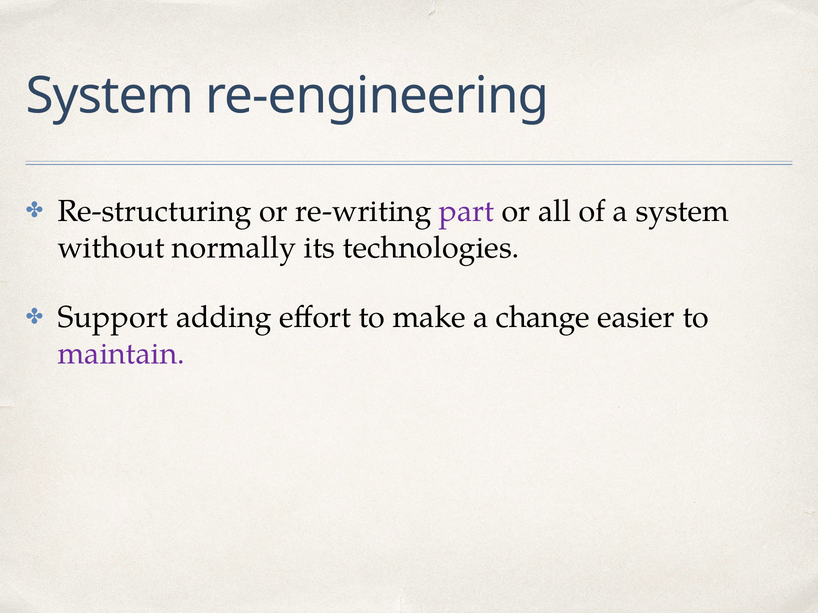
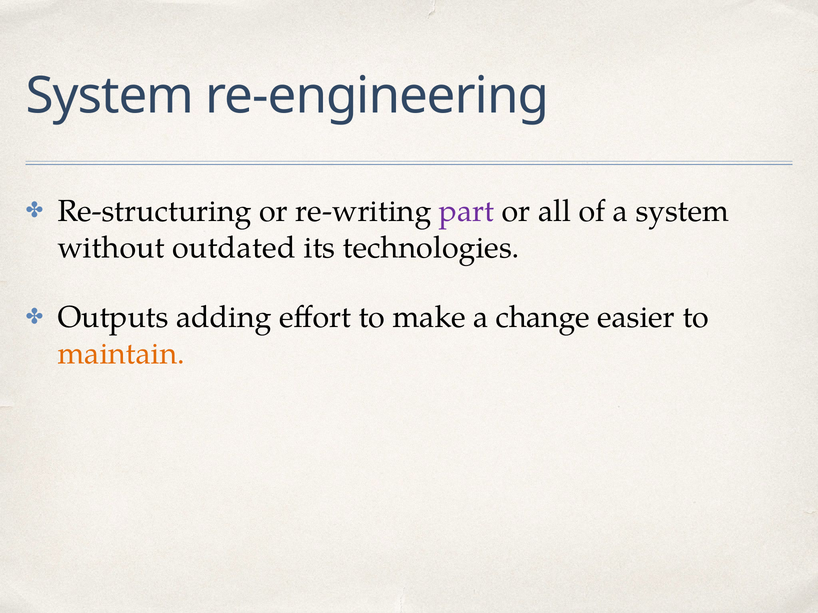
normally: normally -> outdated
Support: Support -> Outputs
maintain colour: purple -> orange
